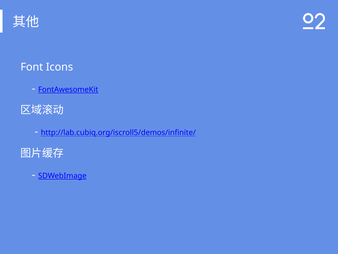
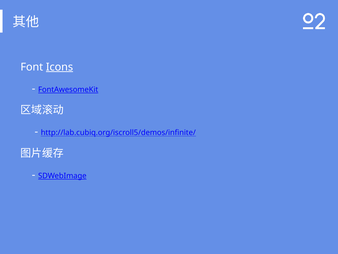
Icons underline: none -> present
